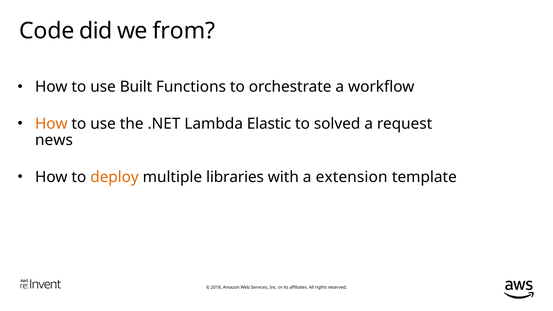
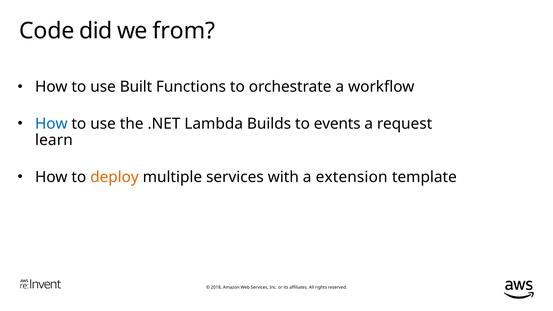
How at (51, 124) colour: orange -> blue
Elastic: Elastic -> Builds
solved: solved -> events
news: news -> learn
multiple libraries: libraries -> services
